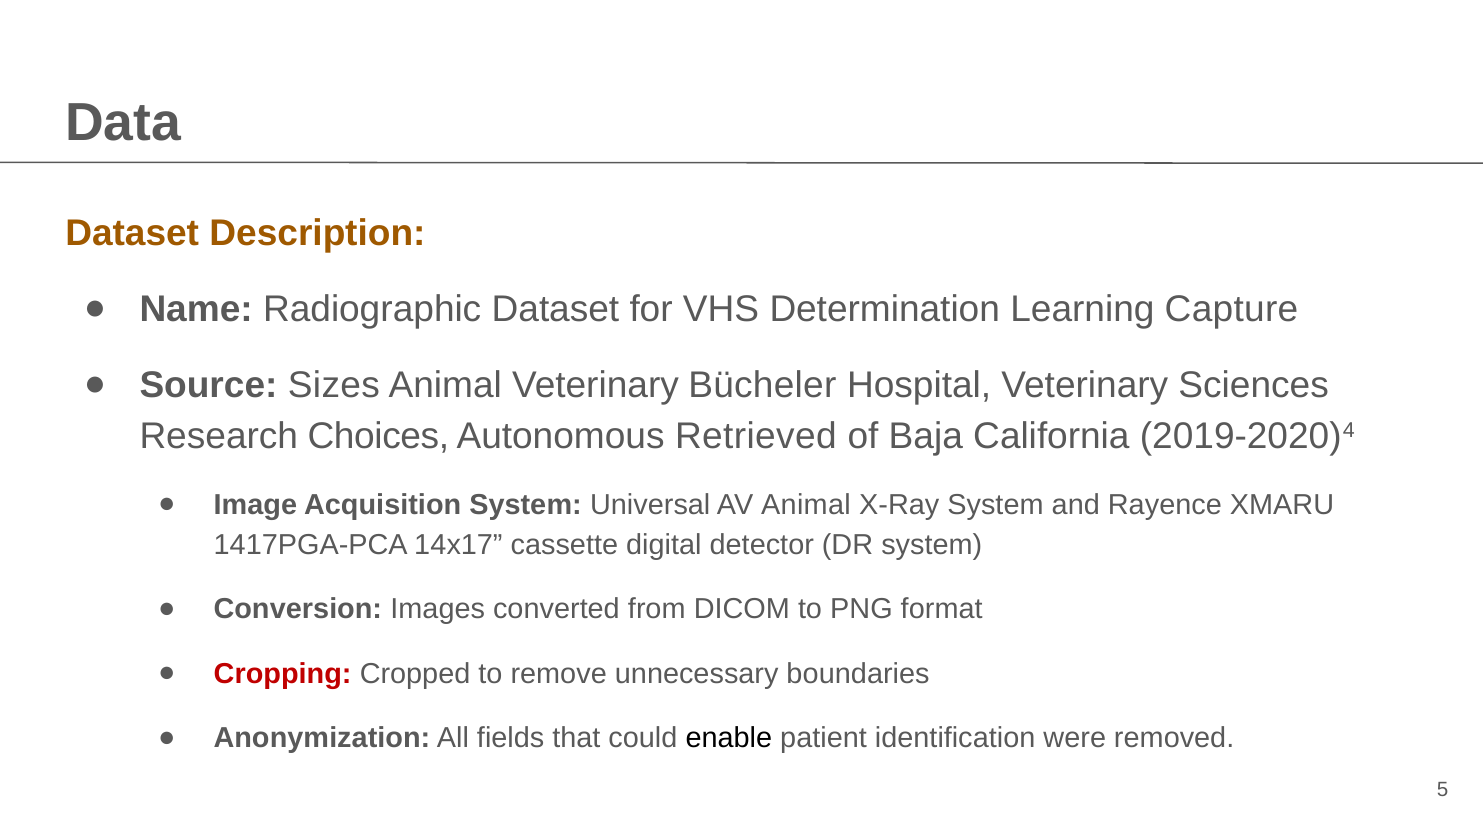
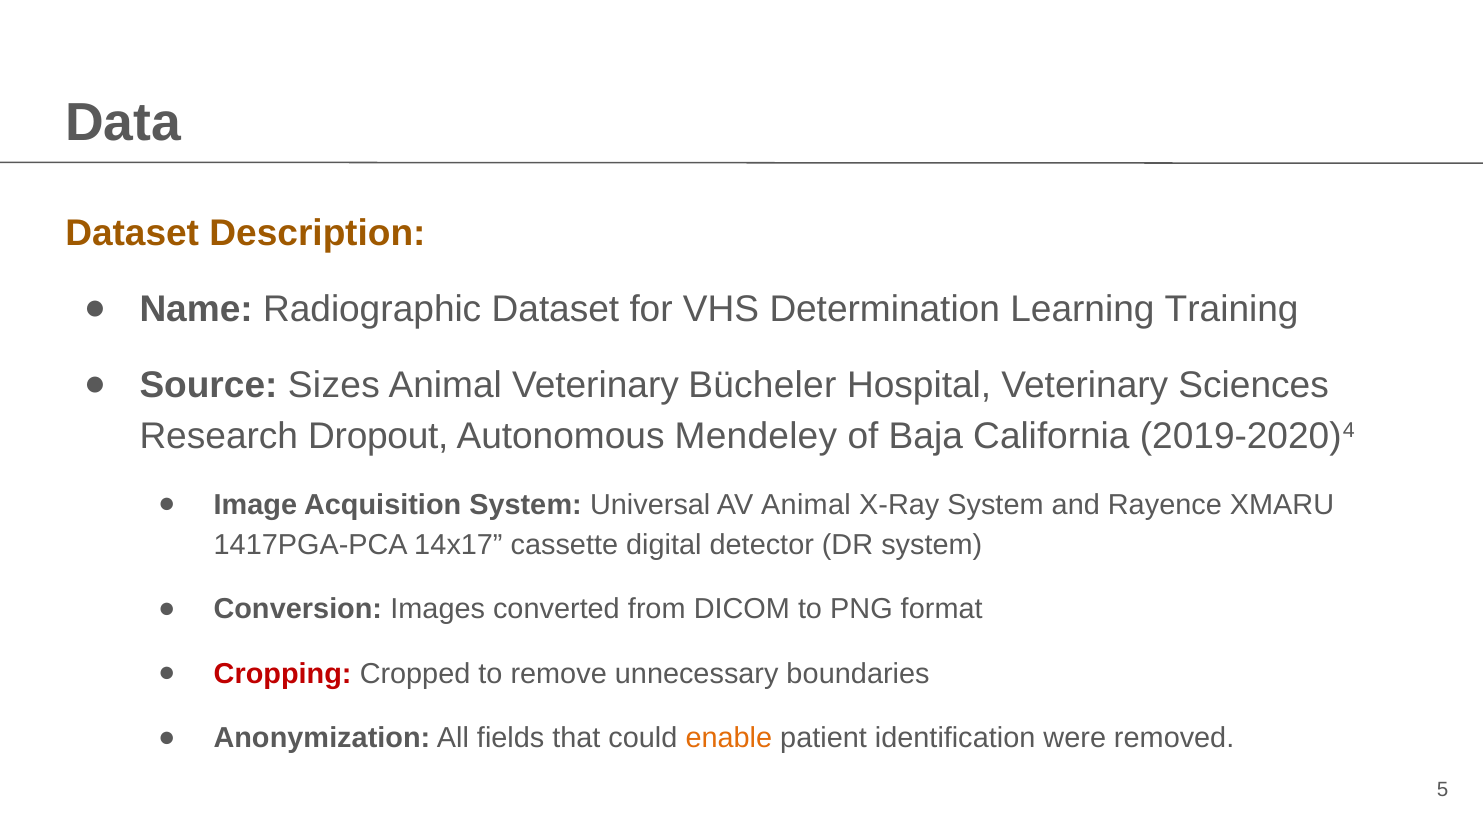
Capture: Capture -> Training
Choices: Choices -> Dropout
Retrieved: Retrieved -> Mendeley
enable colour: black -> orange
